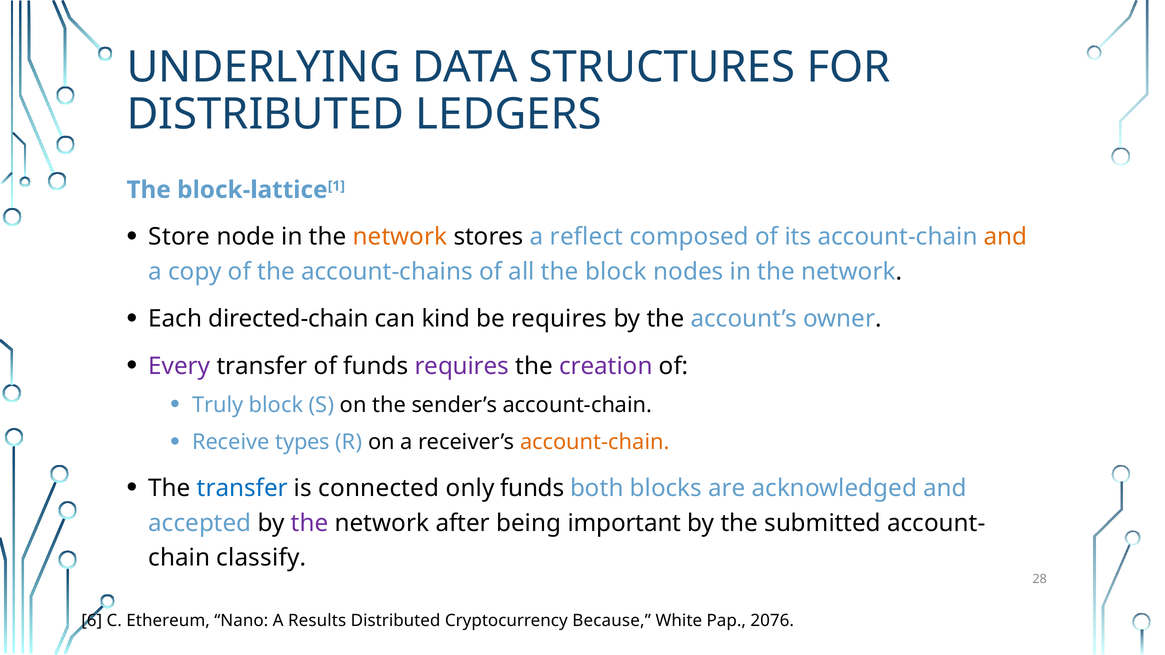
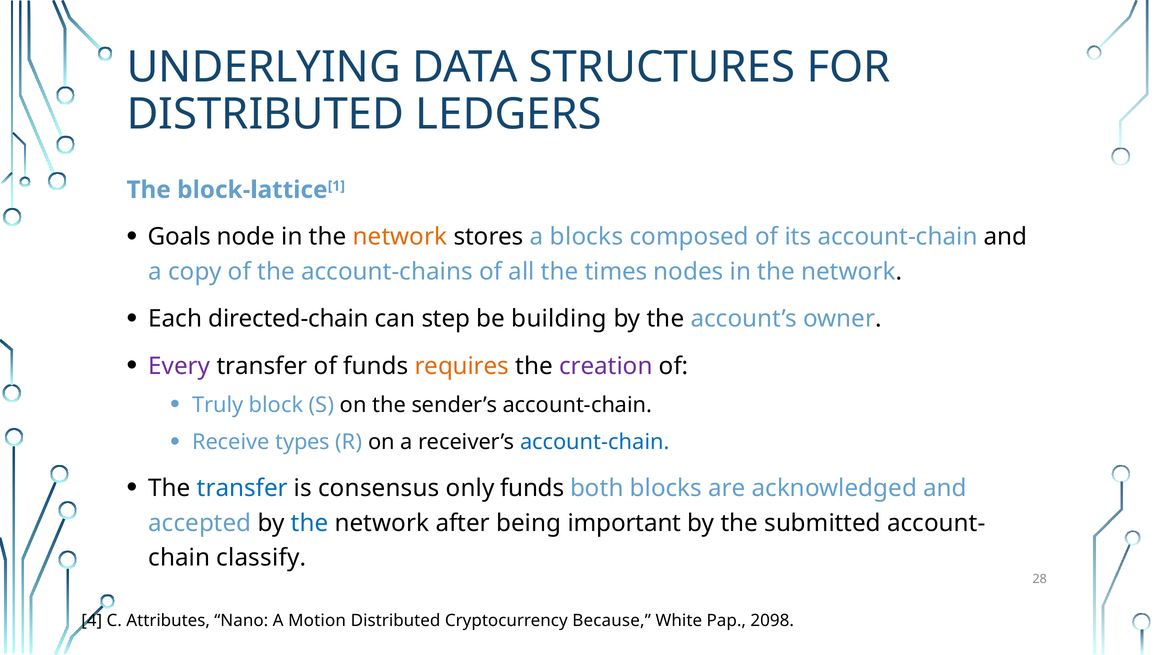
Store: Store -> Goals
a reflect: reflect -> blocks
and at (1006, 237) colour: orange -> black
the block: block -> times
kind: kind -> step
be requires: requires -> building
requires at (462, 366) colour: purple -> orange
account-chain at (595, 442) colour: orange -> blue
connected: connected -> consensus
the at (310, 523) colour: purple -> blue
6: 6 -> 4
Ethereum: Ethereum -> Attributes
Results: Results -> Motion
2076: 2076 -> 2098
